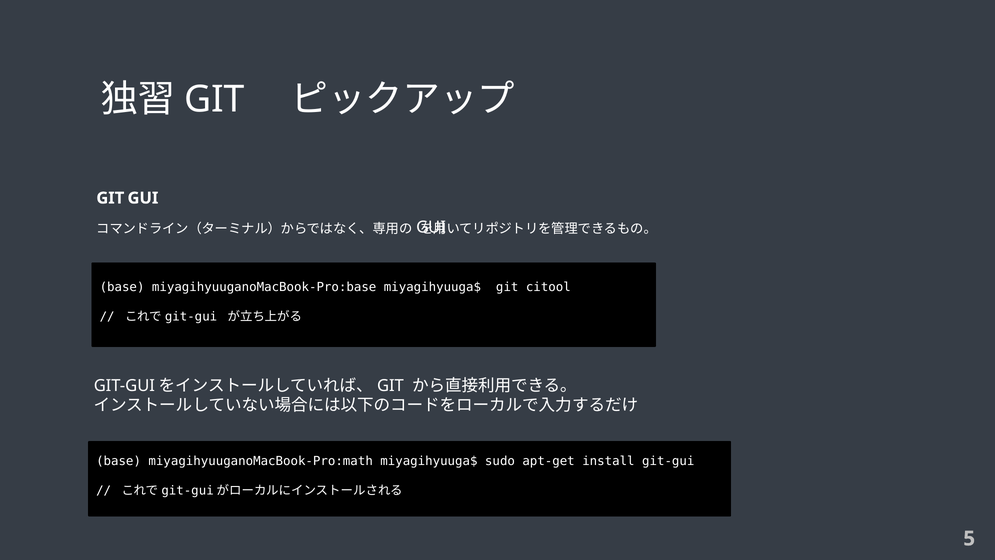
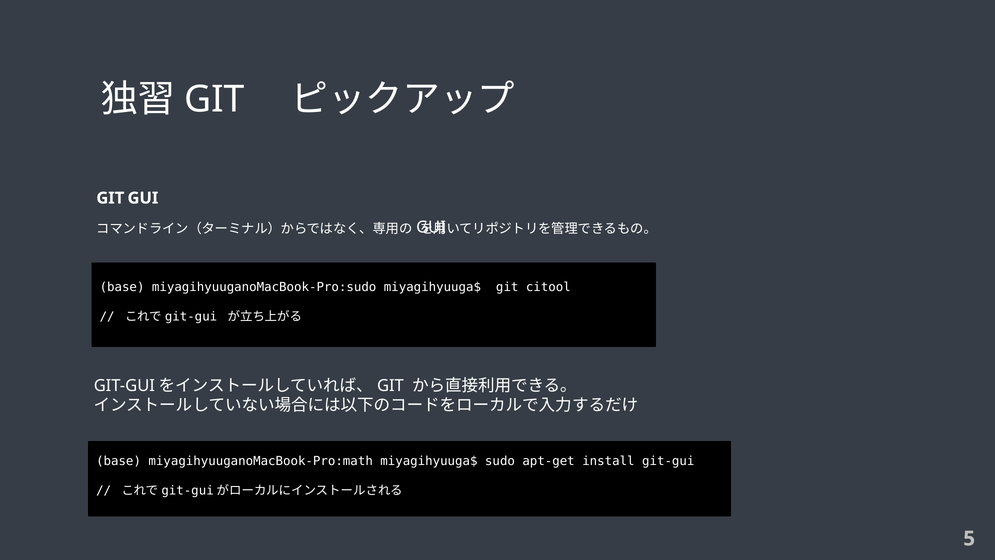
miyagihyuuganoMacBook-Pro:base: miyagihyuuganoMacBook-Pro:base -> miyagihyuuganoMacBook-Pro:sudo
